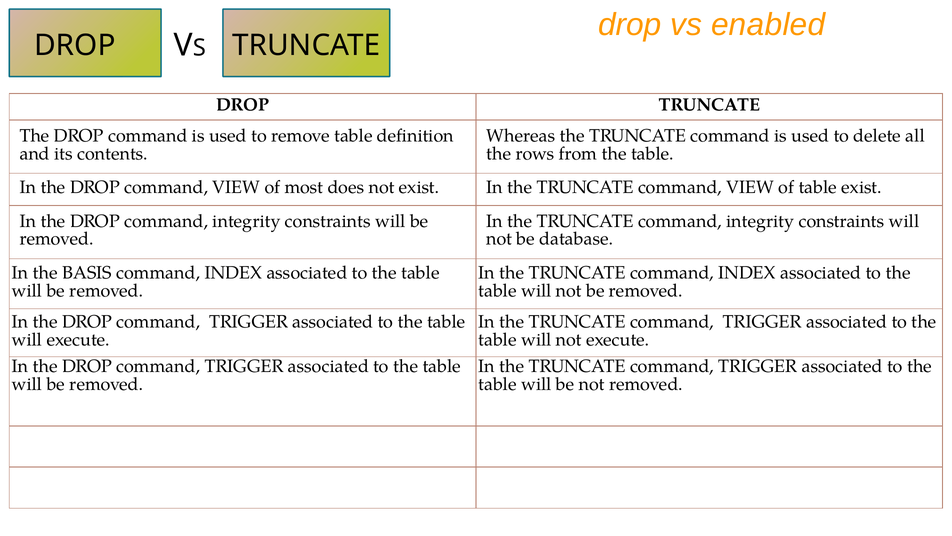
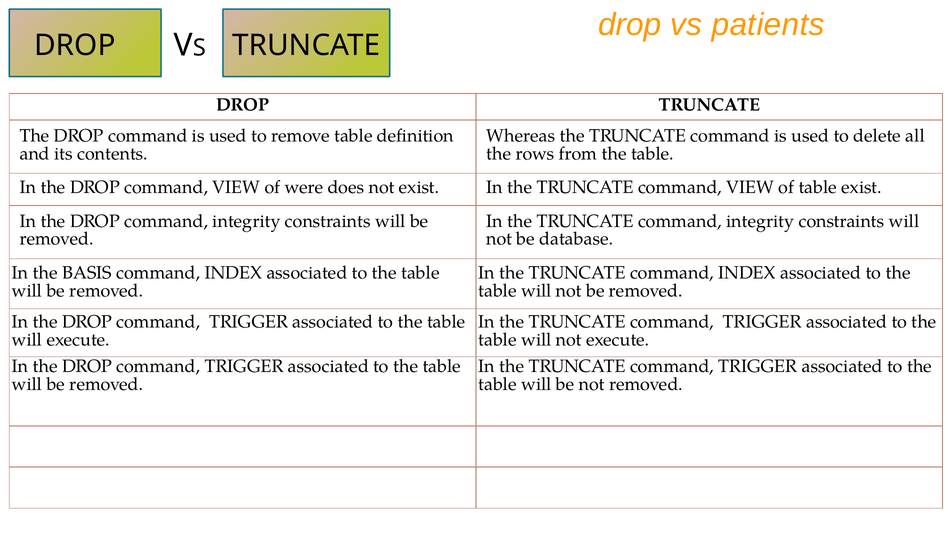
enabled: enabled -> patients
most: most -> were
